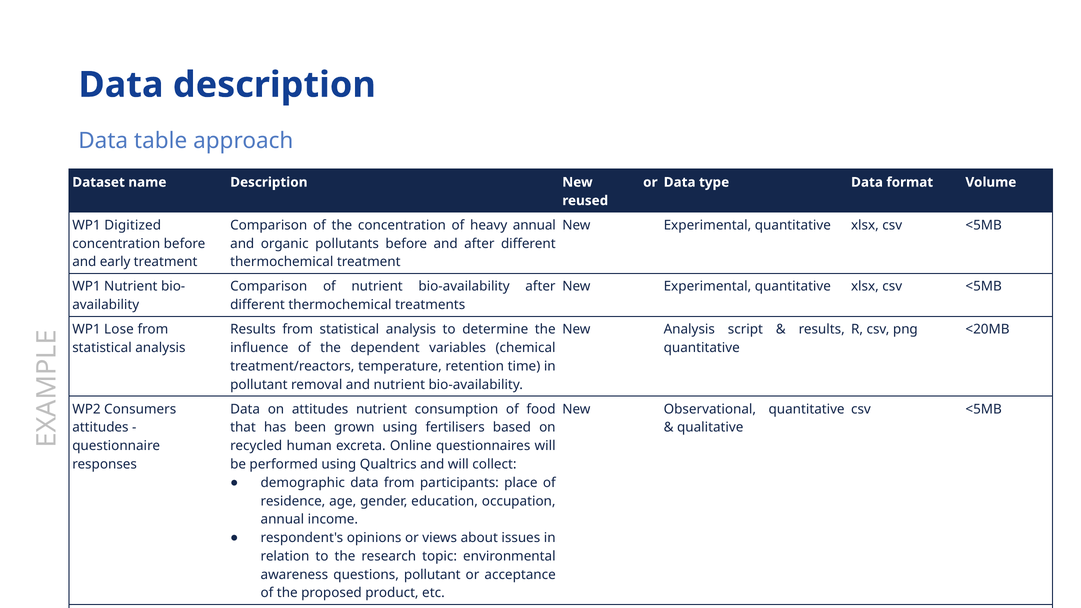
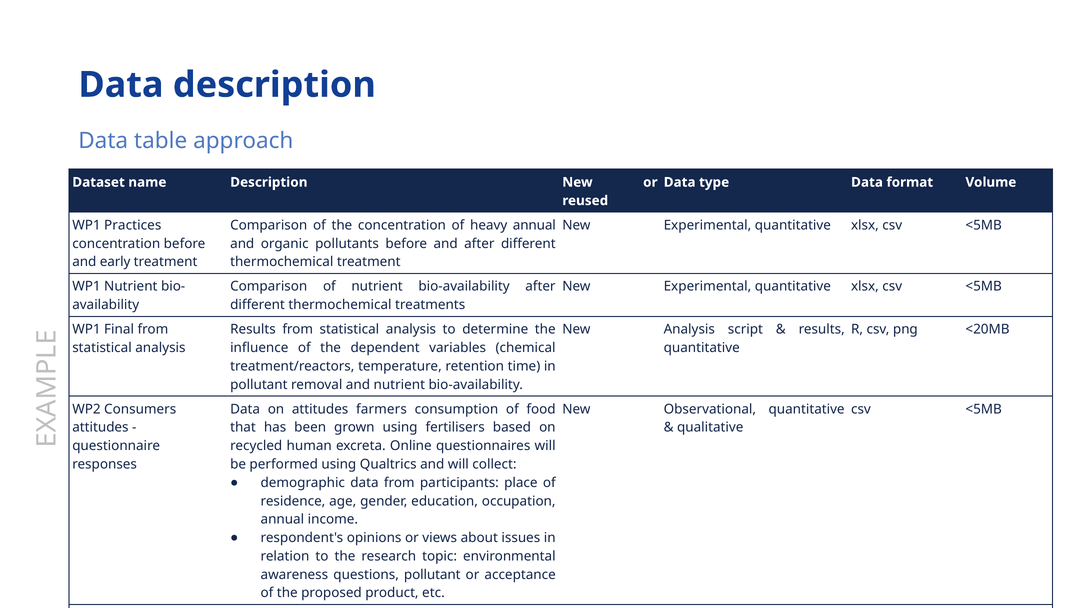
Digitized: Digitized -> Practices
Lose: Lose -> Final
attitudes nutrient: nutrient -> farmers
